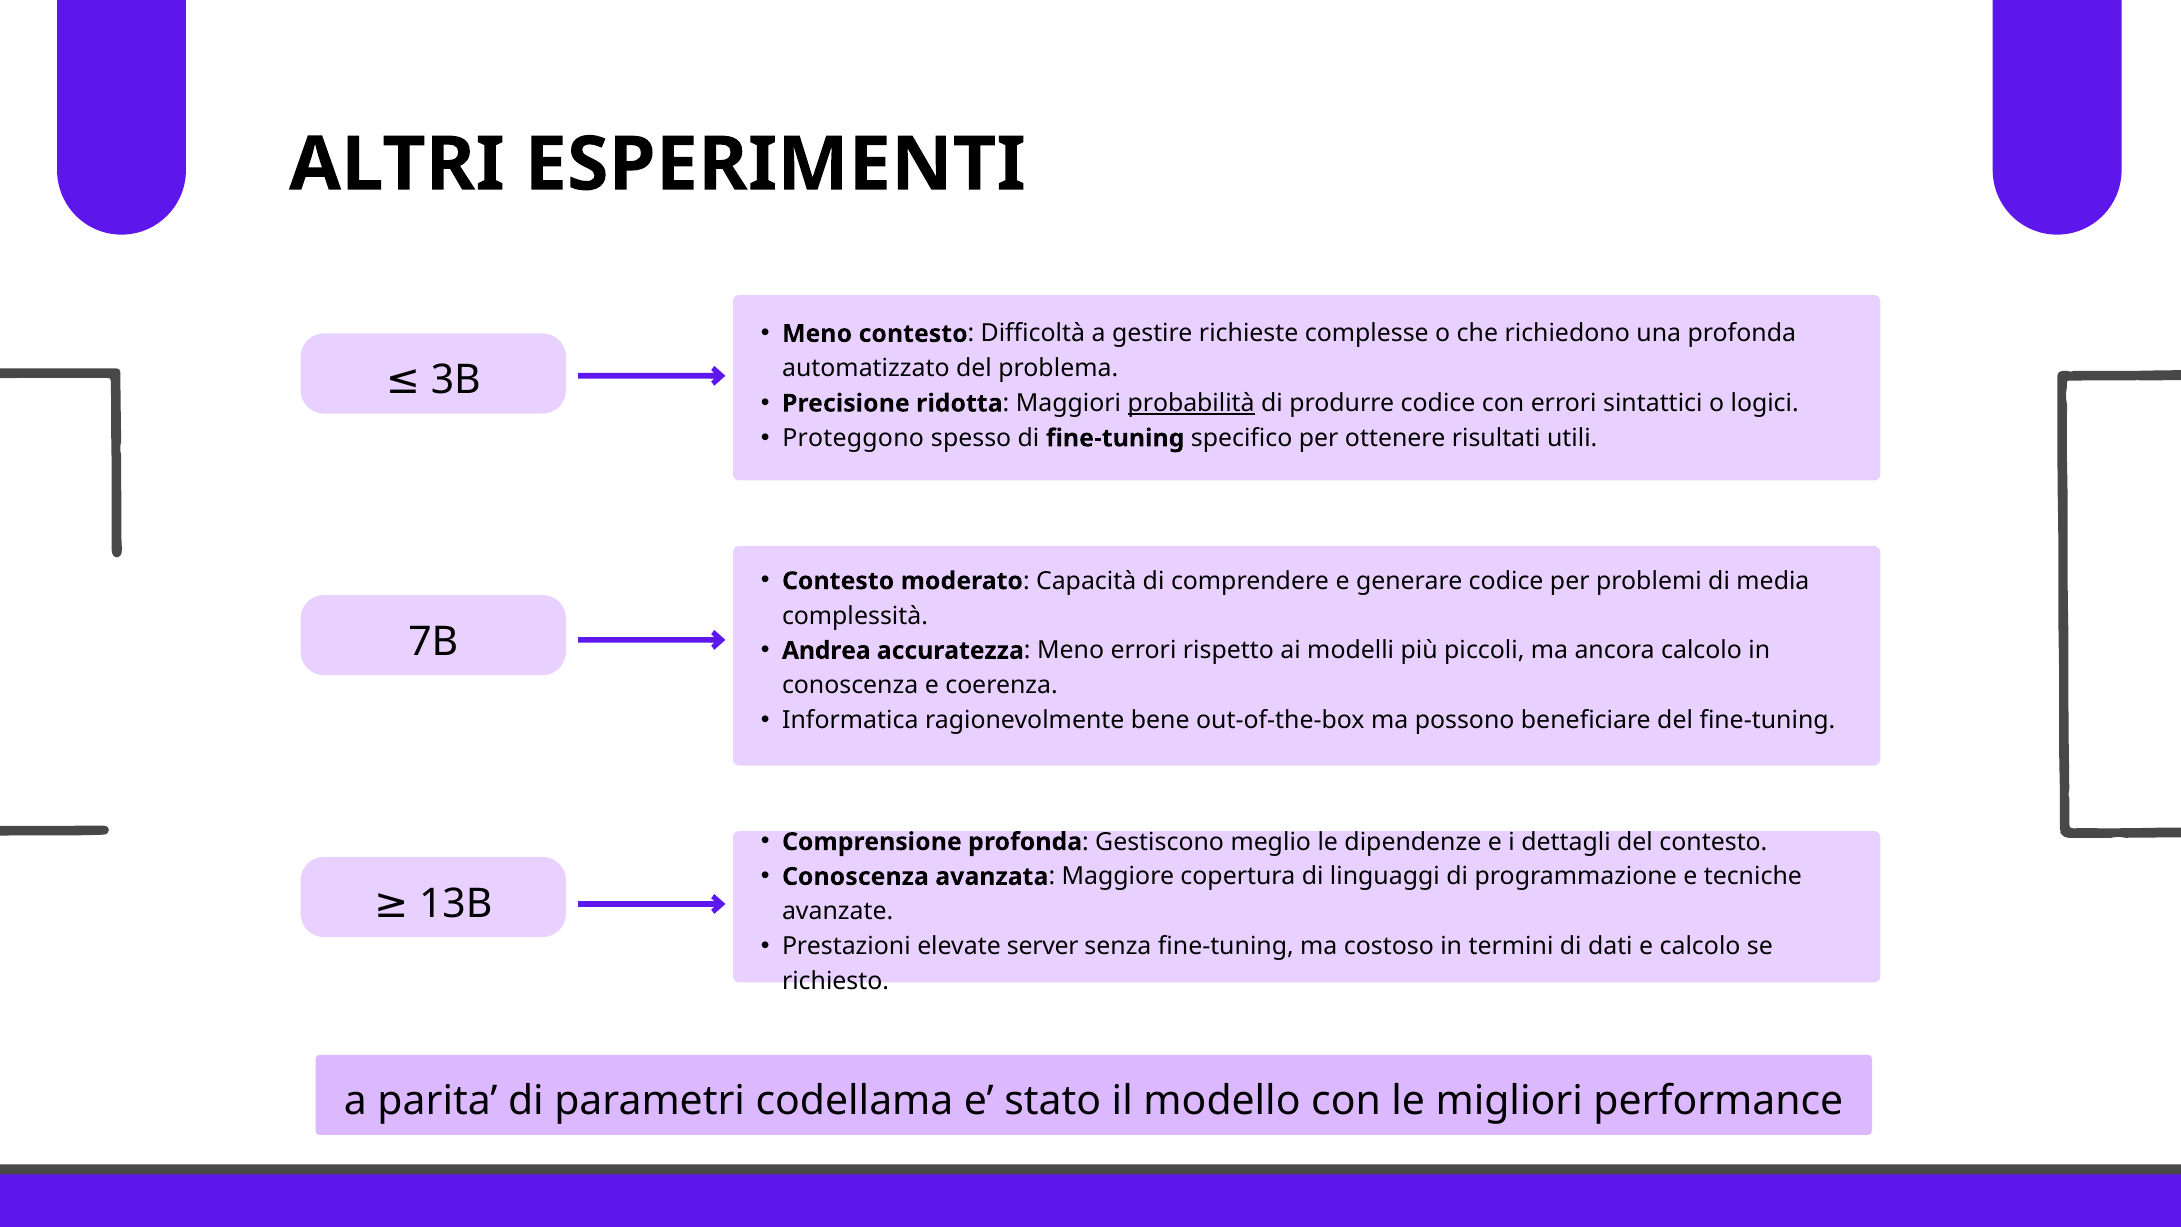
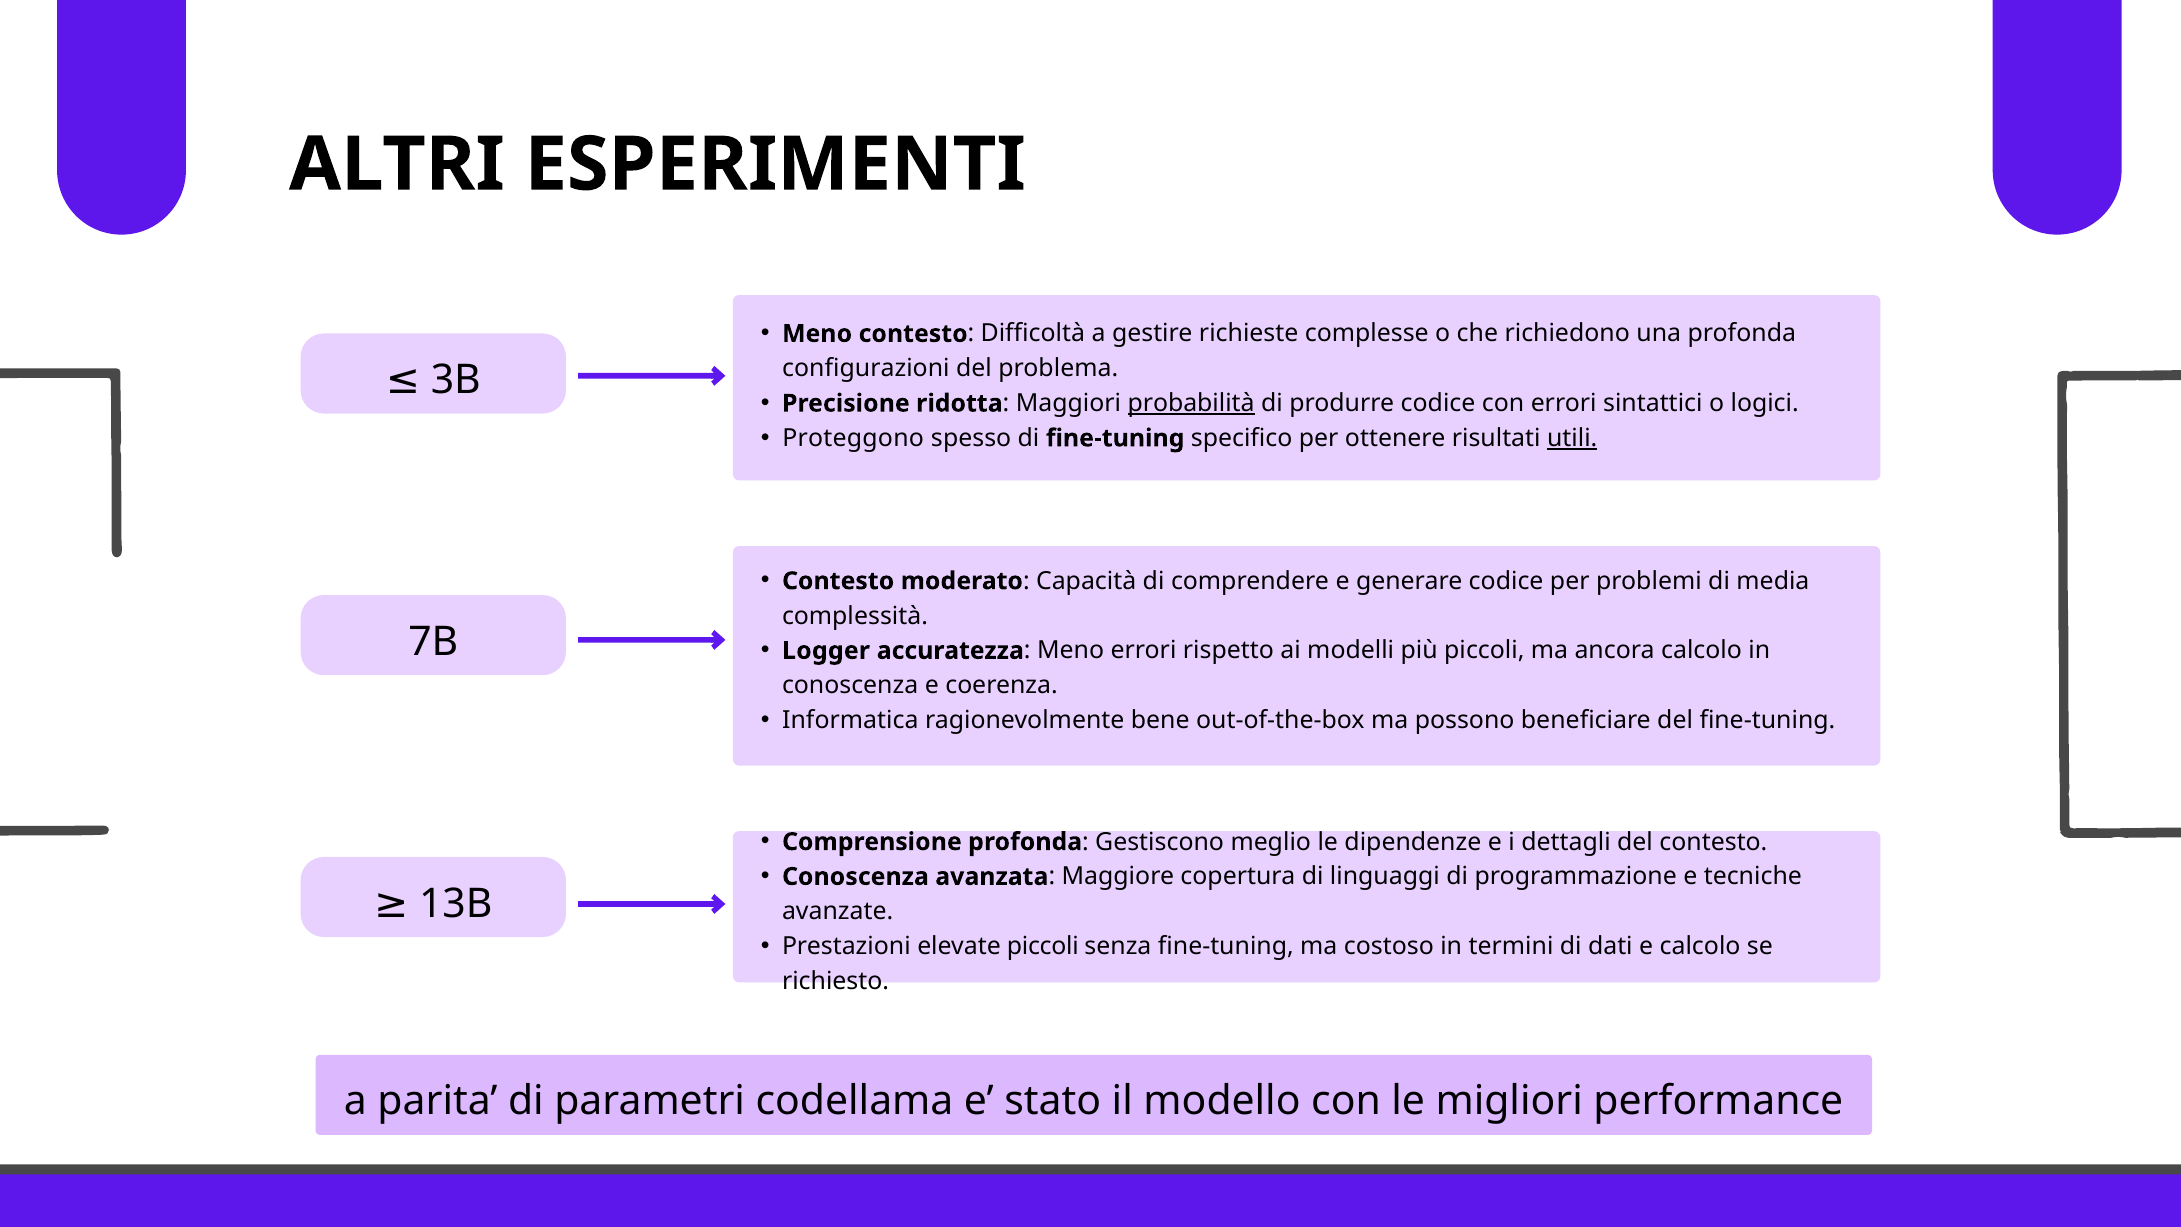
automatizzato: automatizzato -> configurazioni
utili underline: none -> present
Andrea: Andrea -> Logger
elevate server: server -> piccoli
